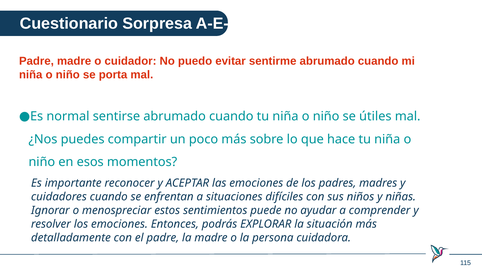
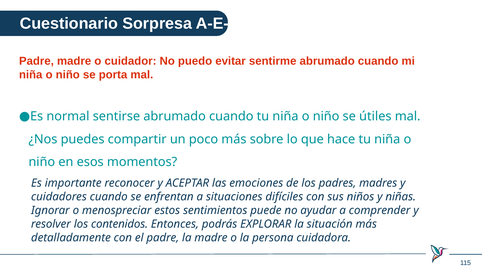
los emociones: emociones -> contenidos
